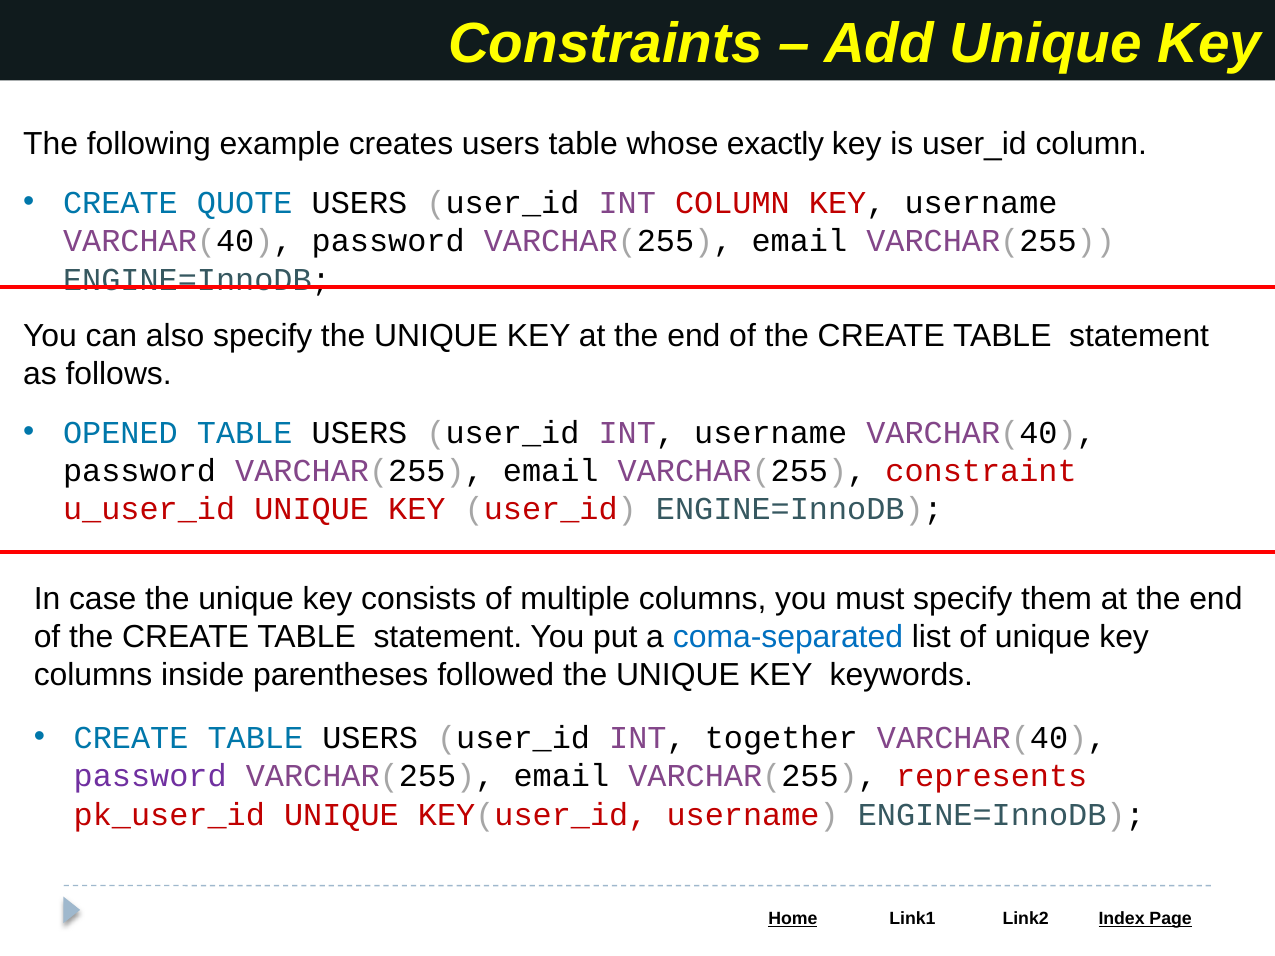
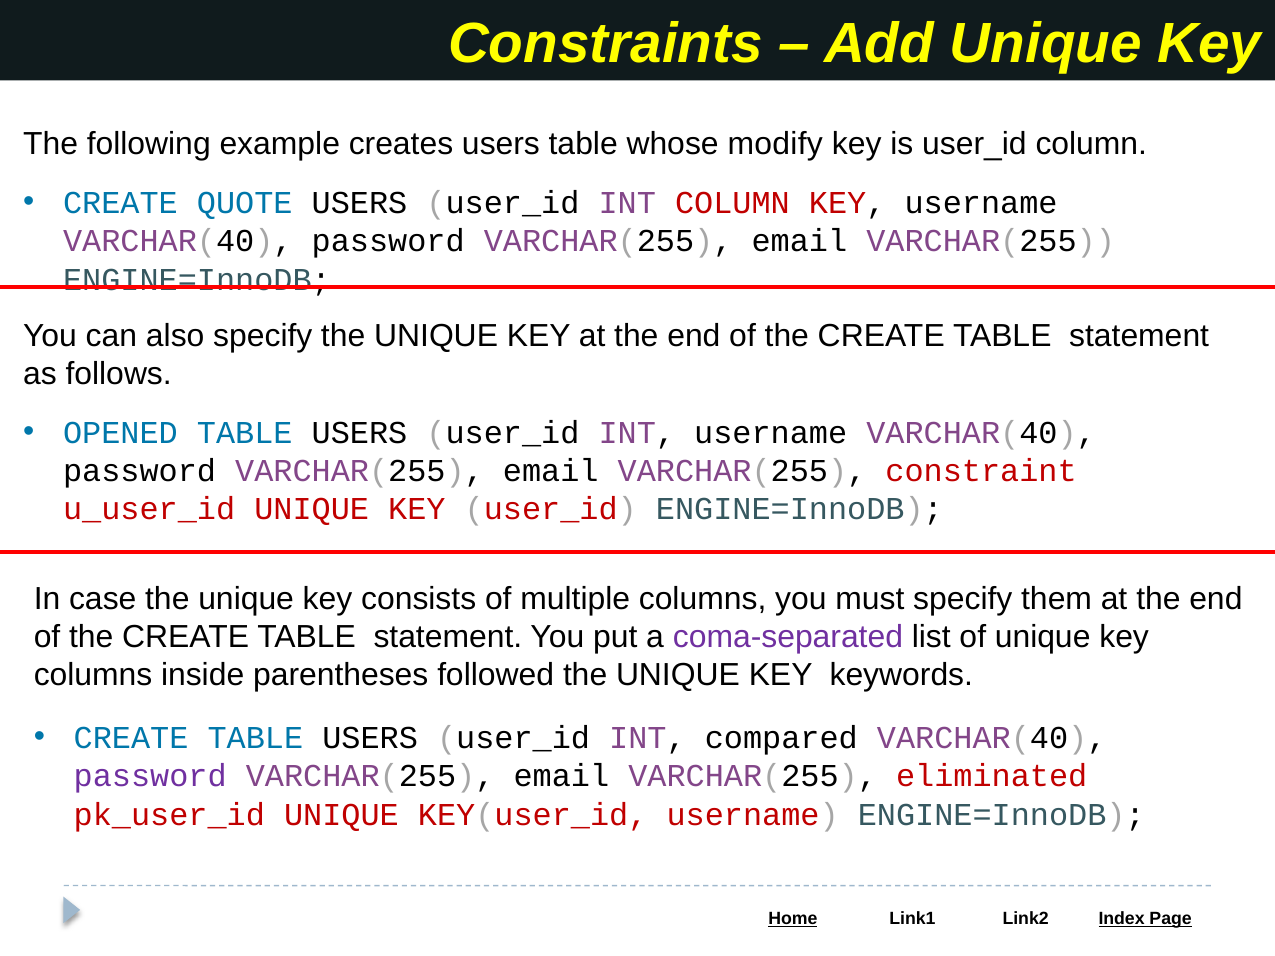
exactly: exactly -> modify
coma-separated colour: blue -> purple
together: together -> compared
represents: represents -> eliminated
